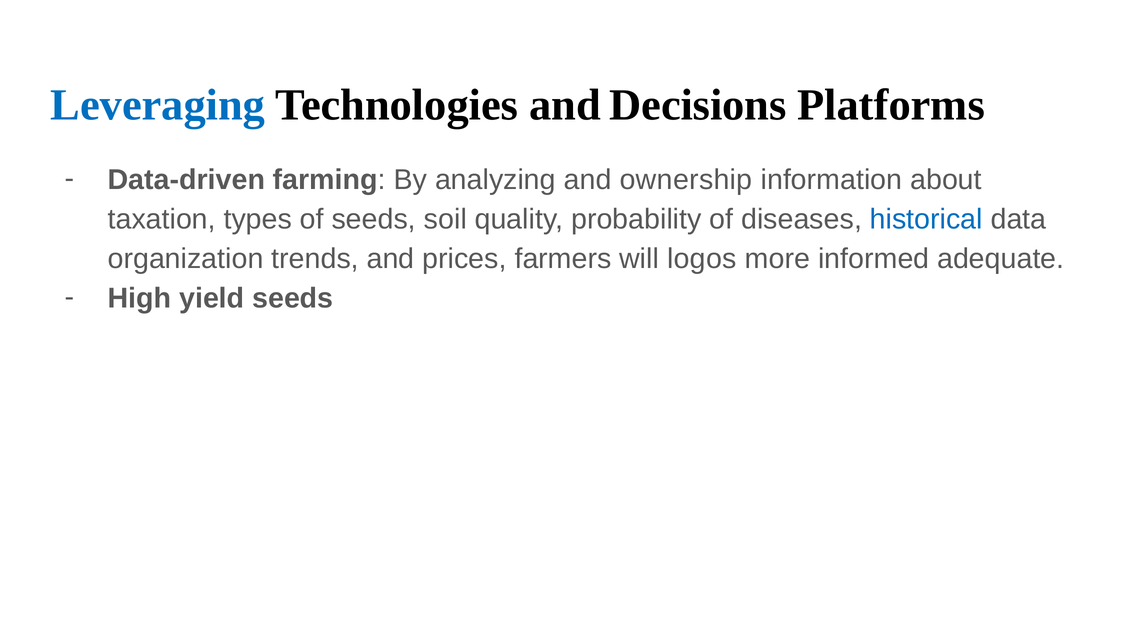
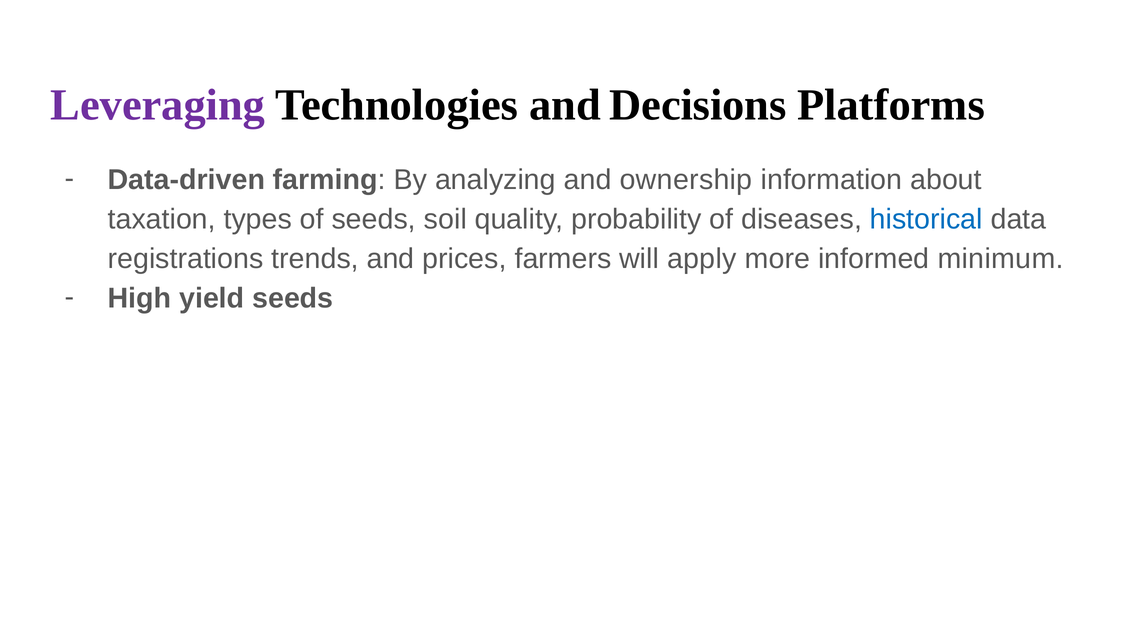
Leveraging colour: blue -> purple
organization: organization -> registrations
logos: logos -> apply
adequate: adequate -> minimum
